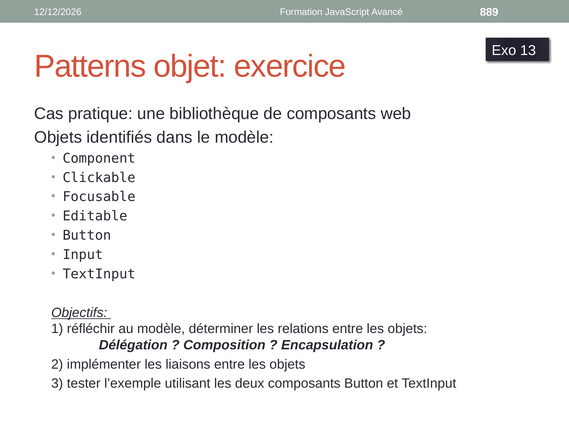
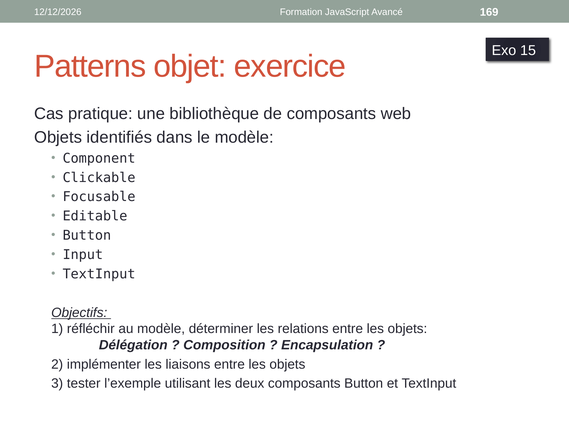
889: 889 -> 169
13: 13 -> 15
